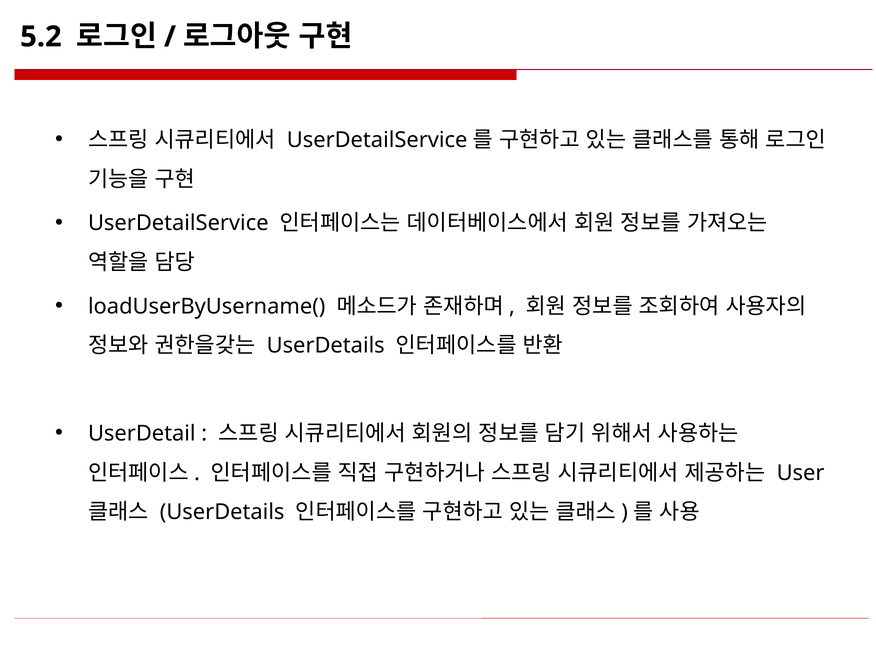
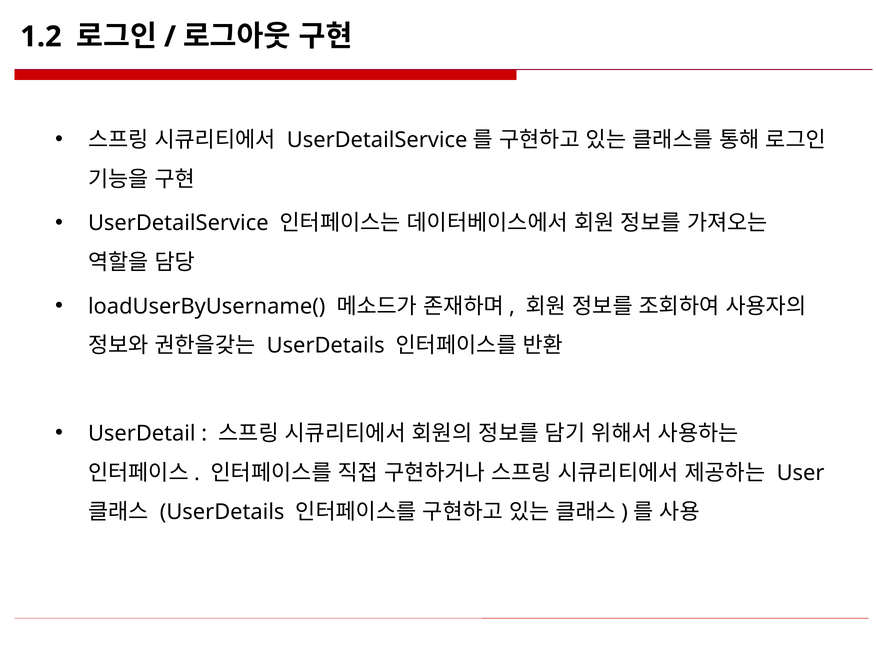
5.2: 5.2 -> 1.2
